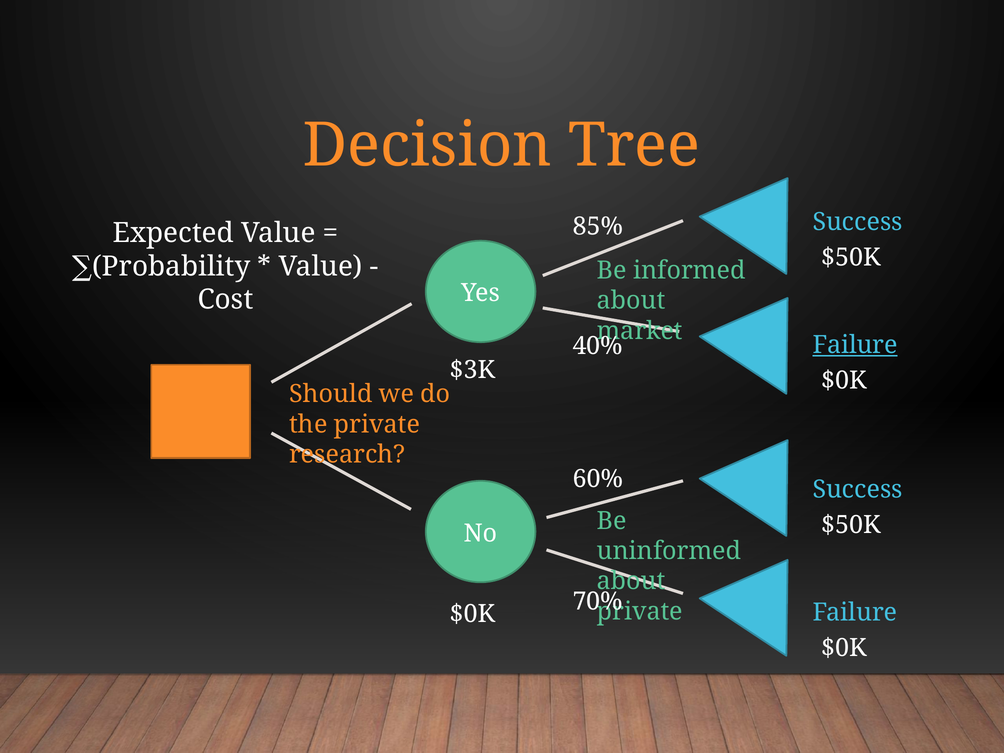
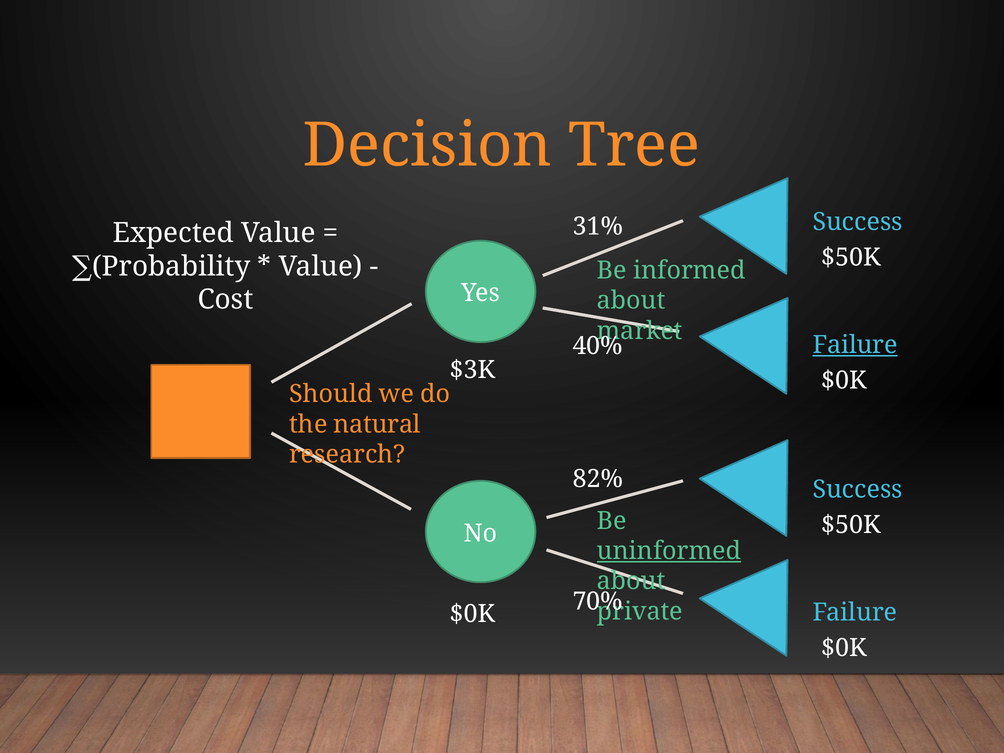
85%: 85% -> 31%
the private: private -> natural
60%: 60% -> 82%
uninformed underline: none -> present
